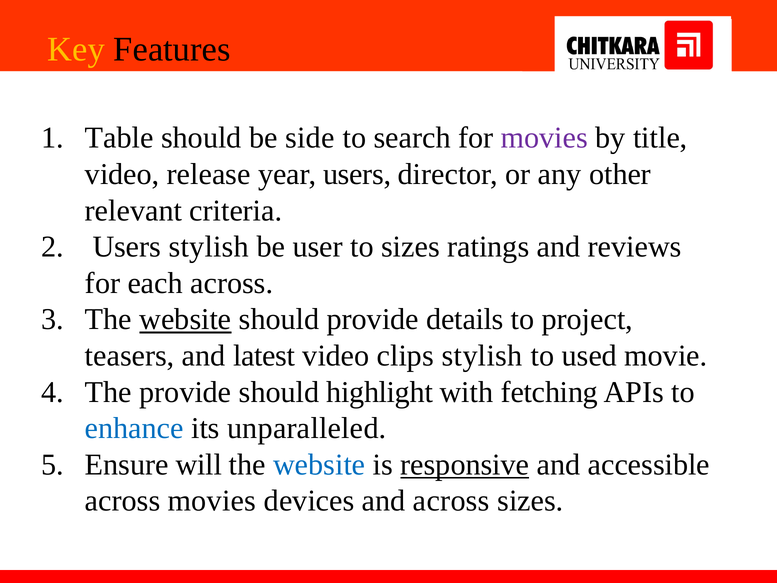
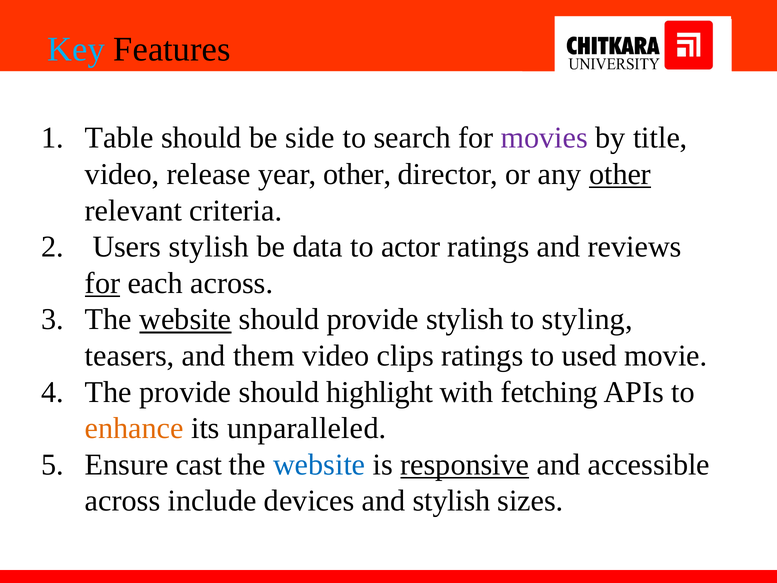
Key colour: yellow -> light blue
year users: users -> other
other at (620, 174) underline: none -> present
user: user -> data
to sizes: sizes -> actor
for at (103, 283) underline: none -> present
provide details: details -> stylish
project: project -> styling
latest: latest -> them
clips stylish: stylish -> ratings
enhance colour: blue -> orange
will: will -> cast
across movies: movies -> include
and across: across -> stylish
